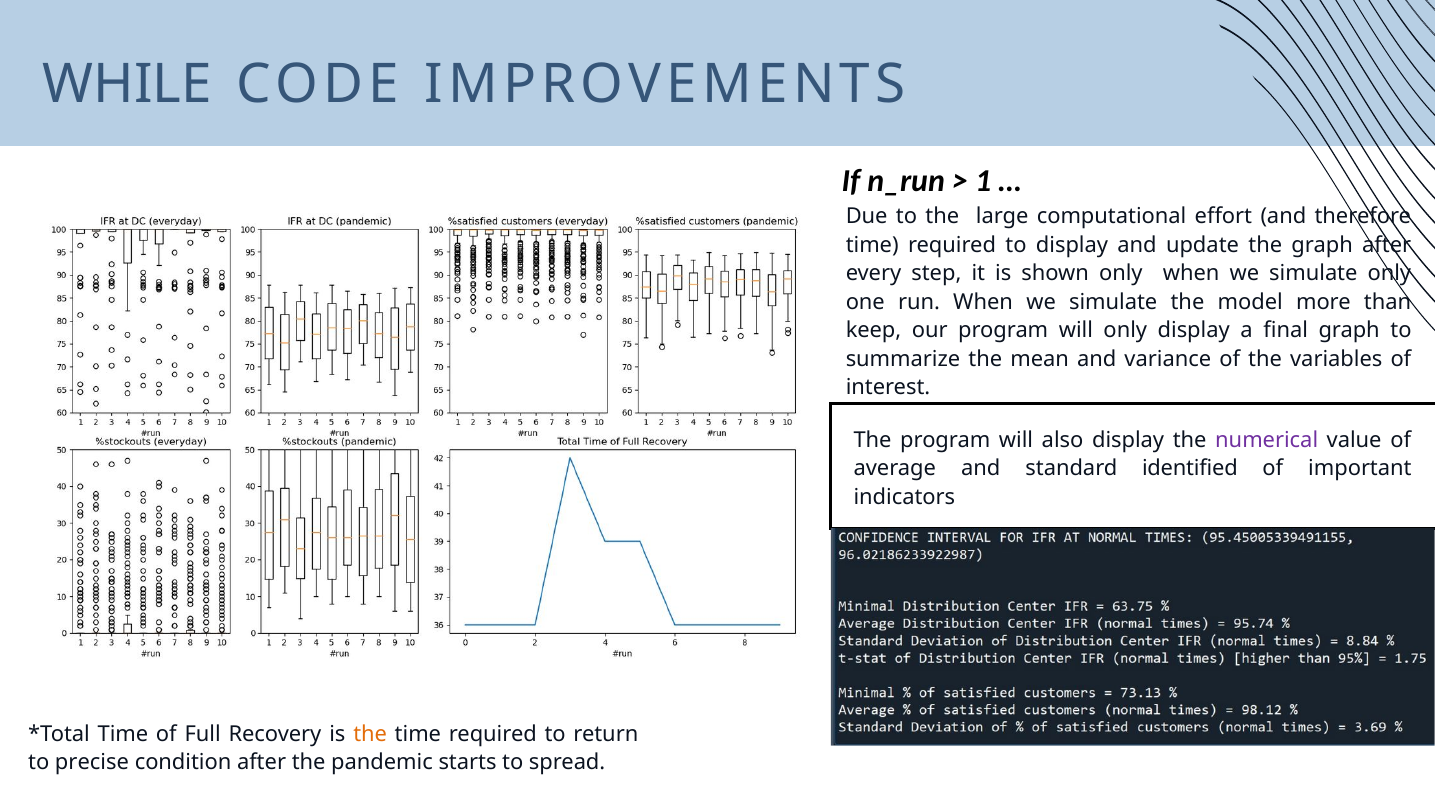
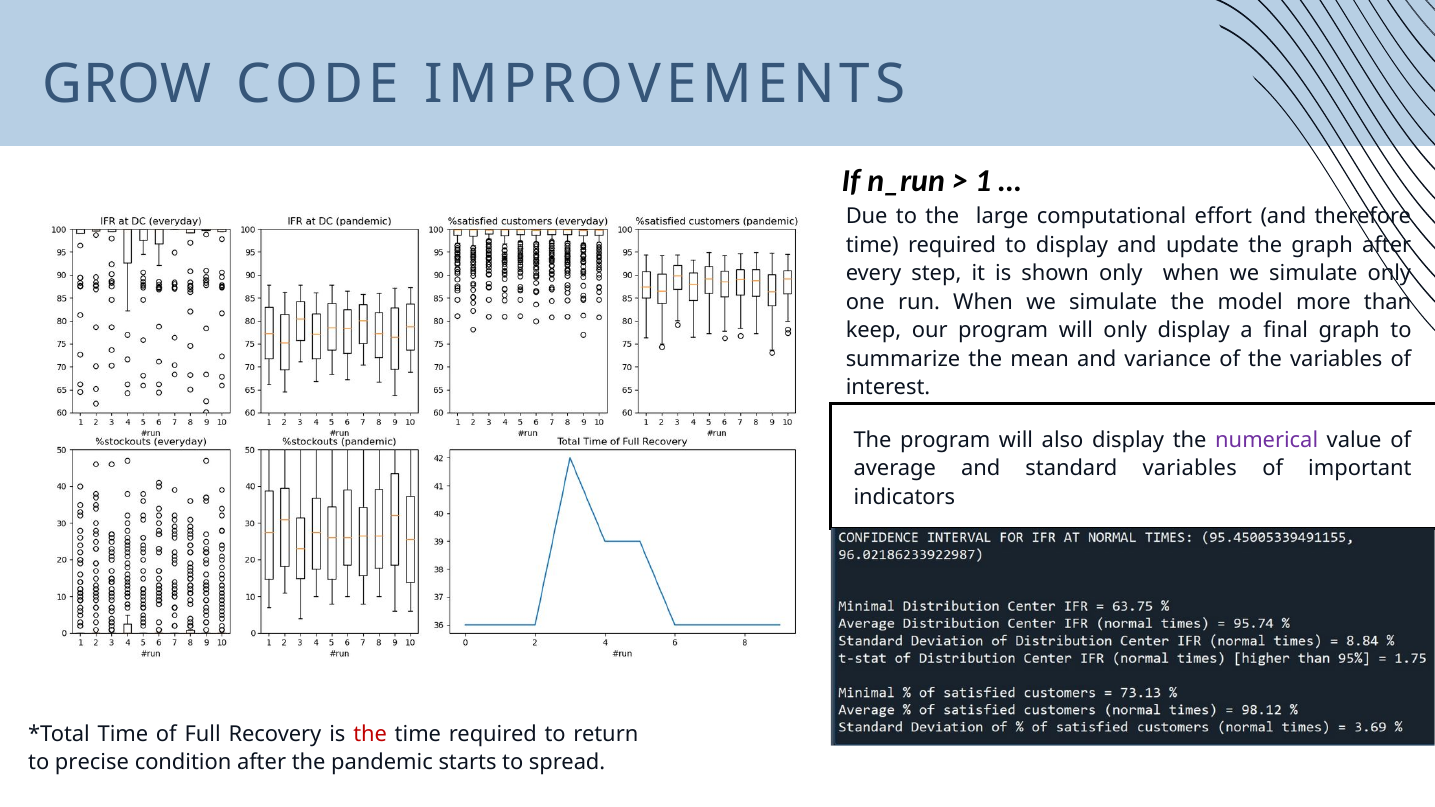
WHILE: WHILE -> GROW
standard identified: identified -> variables
the at (370, 734) colour: orange -> red
